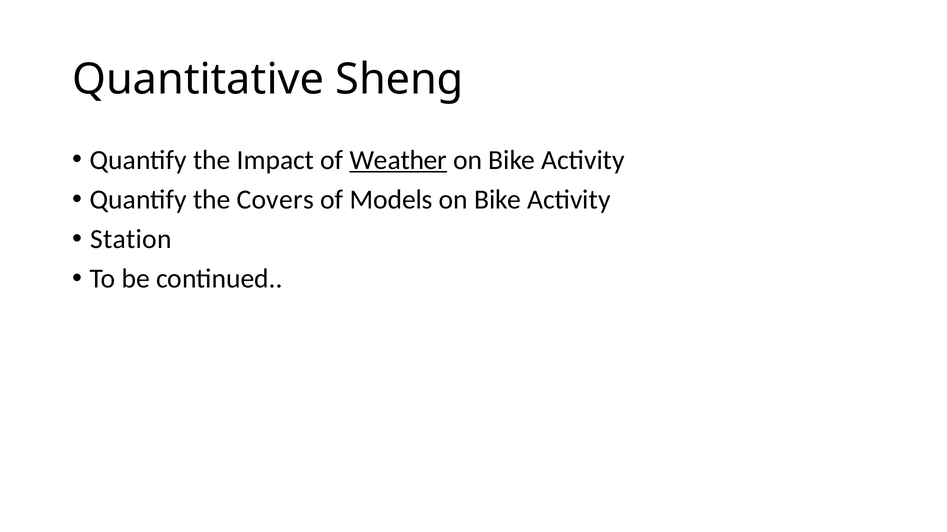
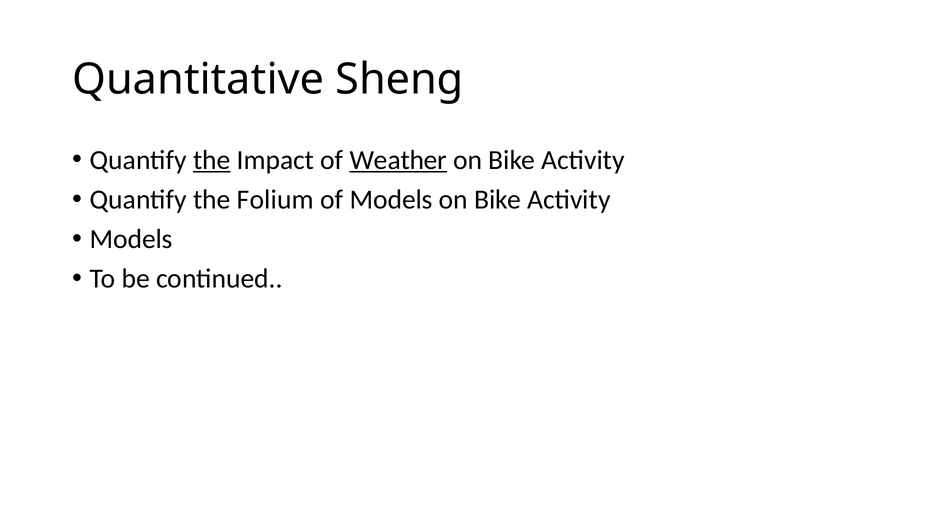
the at (212, 160) underline: none -> present
Covers: Covers -> Folium
Station at (131, 240): Station -> Models
